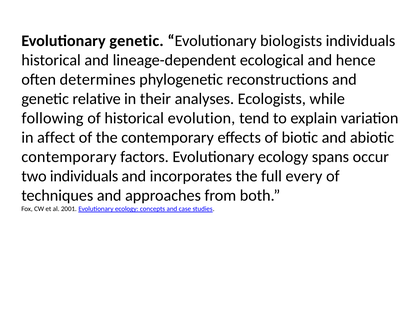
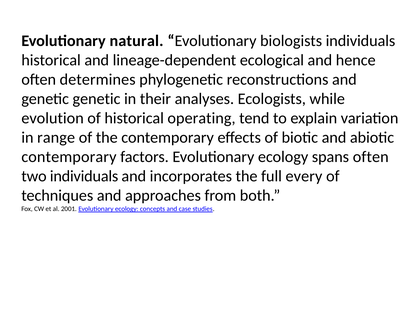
Evolutionary genetic: genetic -> natural
genetic relative: relative -> genetic
following: following -> evolution
evolution: evolution -> operating
affect: affect -> range
spans occur: occur -> often
